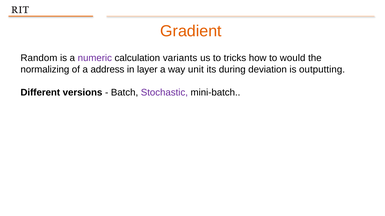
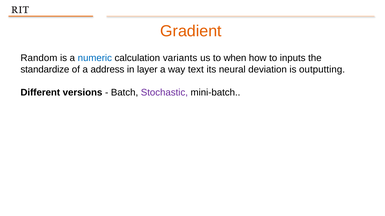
numeric colour: purple -> blue
tricks: tricks -> when
would: would -> inputs
normalizing: normalizing -> standardize
unit: unit -> text
during: during -> neural
